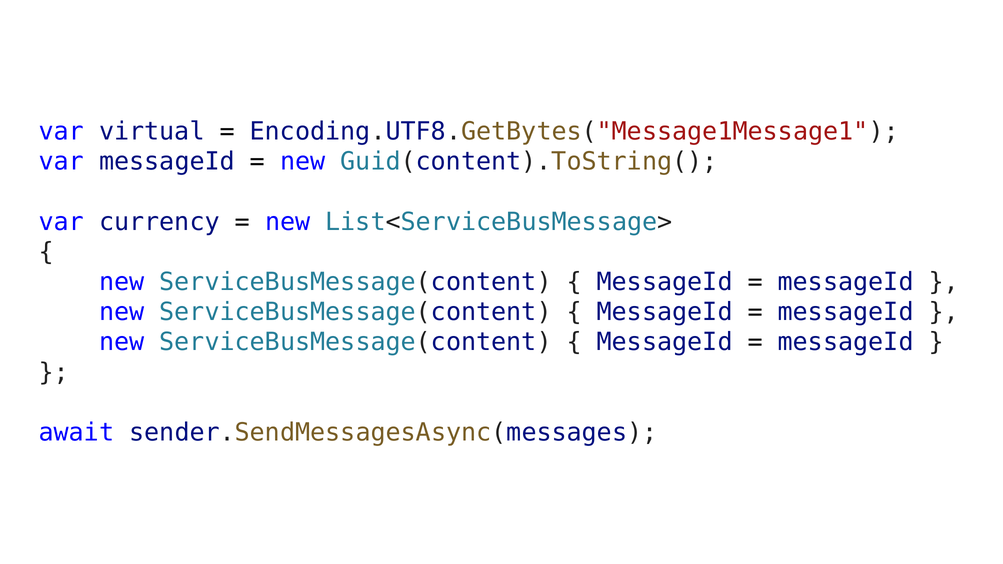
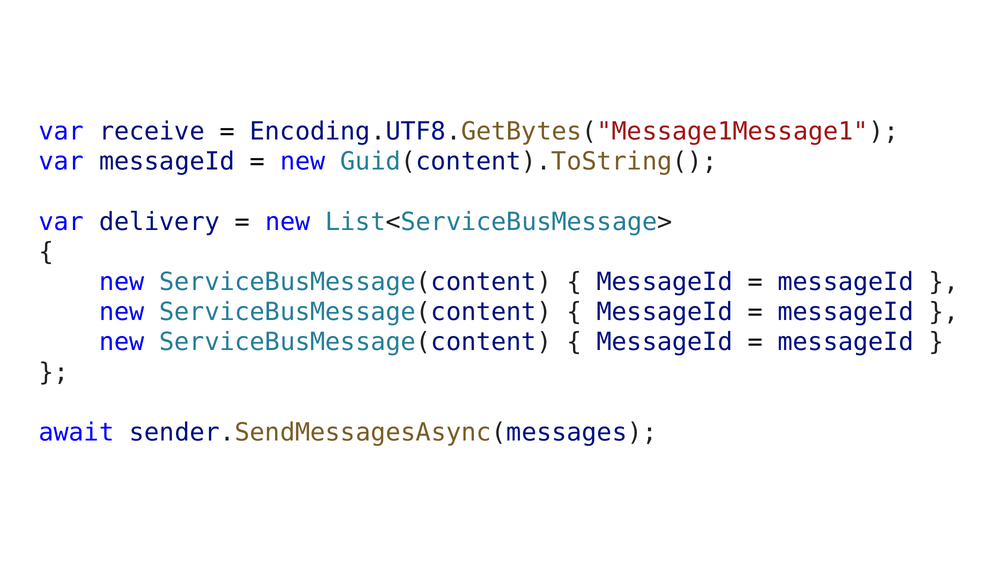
virtual: virtual -> receive
currency: currency -> delivery
